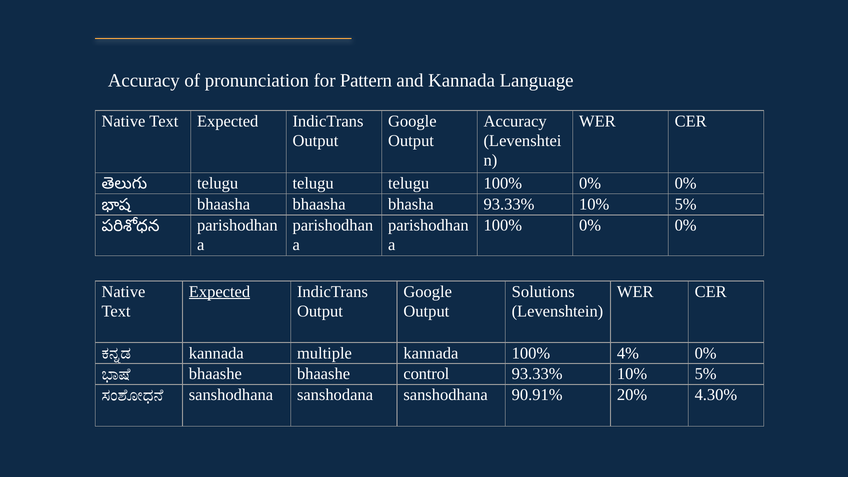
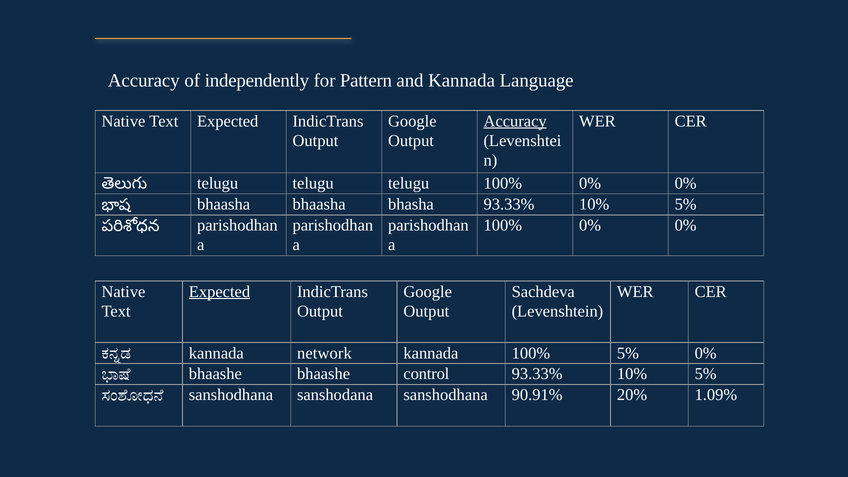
pronunciation: pronunciation -> independently
Accuracy at (515, 121) underline: none -> present
Solutions: Solutions -> Sachdeva
multiple: multiple -> network
100% 4%: 4% -> 5%
4.30%: 4.30% -> 1.09%
